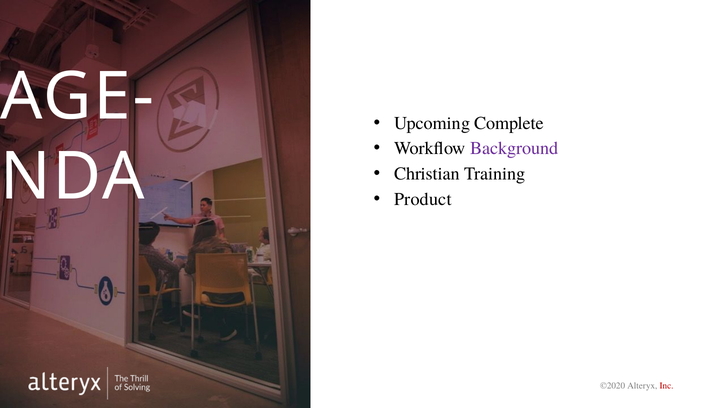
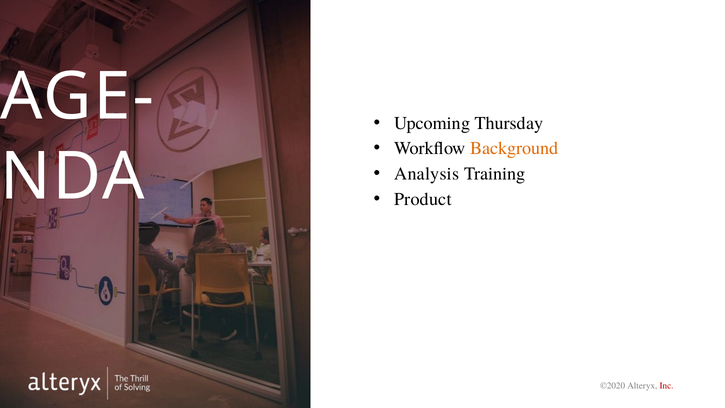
Complete: Complete -> Thursday
Background colour: purple -> orange
Christian: Christian -> Analysis
